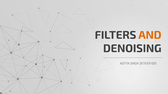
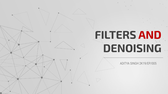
AND colour: orange -> red
